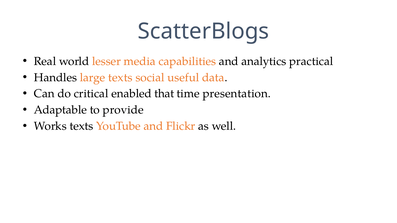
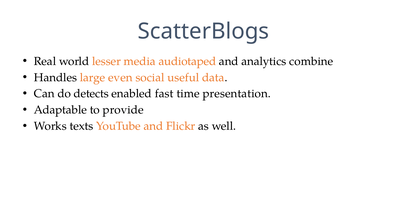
capabilities: capabilities -> audiotaped
practical: practical -> combine
large texts: texts -> even
critical: critical -> detects
that: that -> fast
